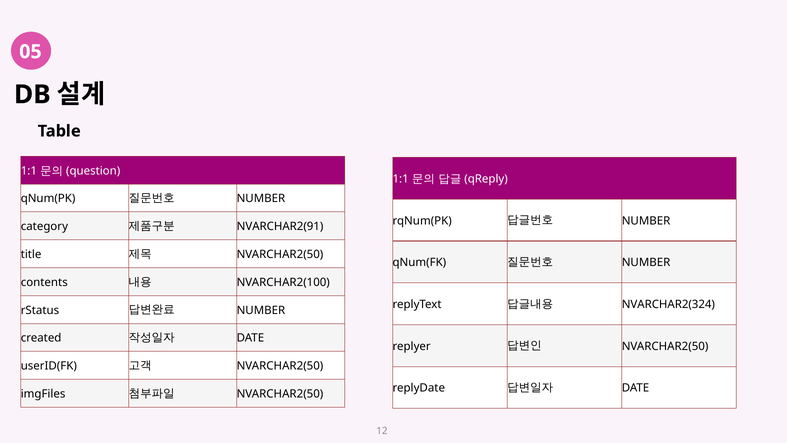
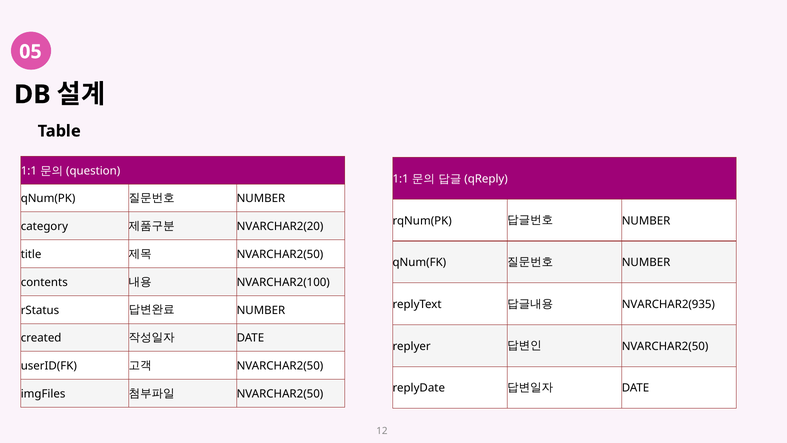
NVARCHAR2(91: NVARCHAR2(91 -> NVARCHAR2(20
NVARCHAR2(324: NVARCHAR2(324 -> NVARCHAR2(935
